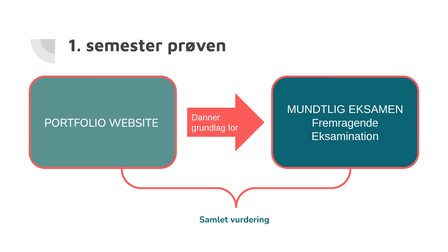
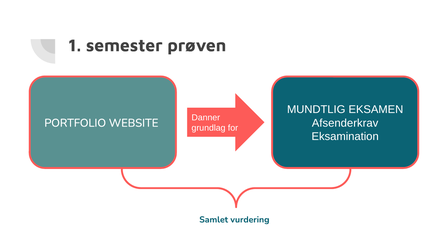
Fremragende: Fremragende -> Afsenderkrav
